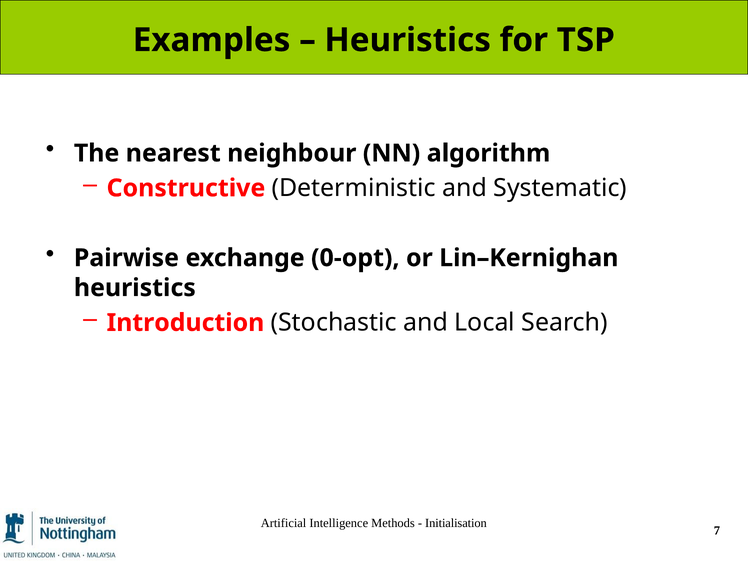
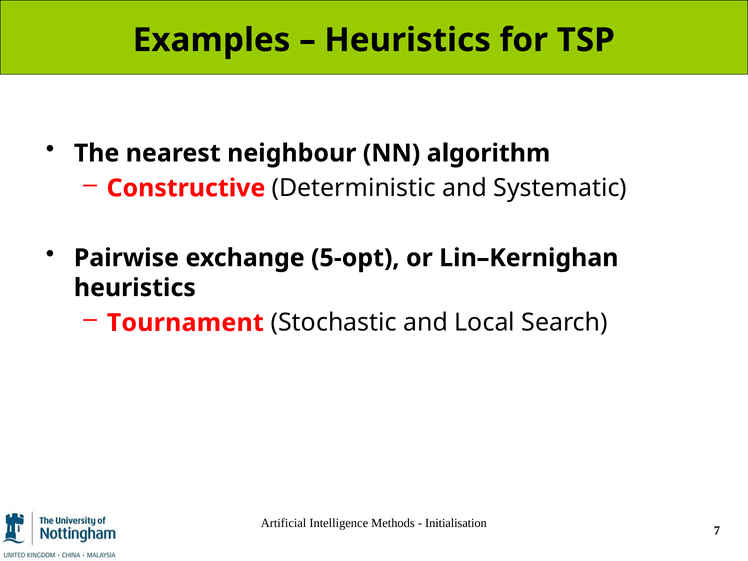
0-opt: 0-opt -> 5-opt
Introduction: Introduction -> Tournament
